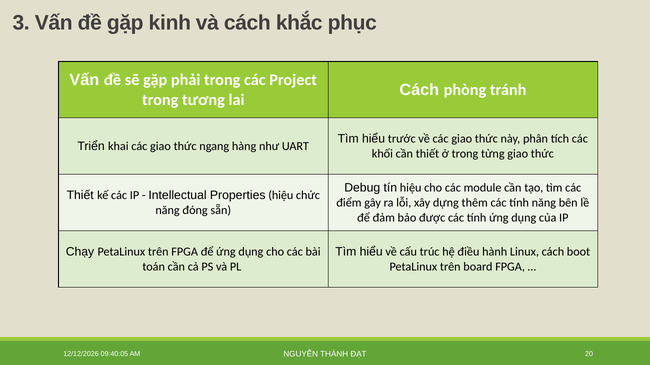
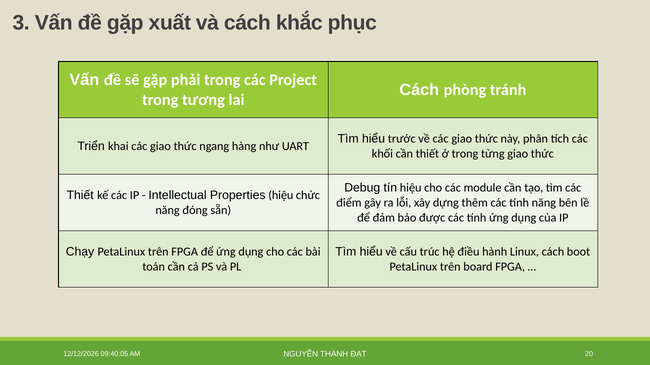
kinh: kinh -> xuất
